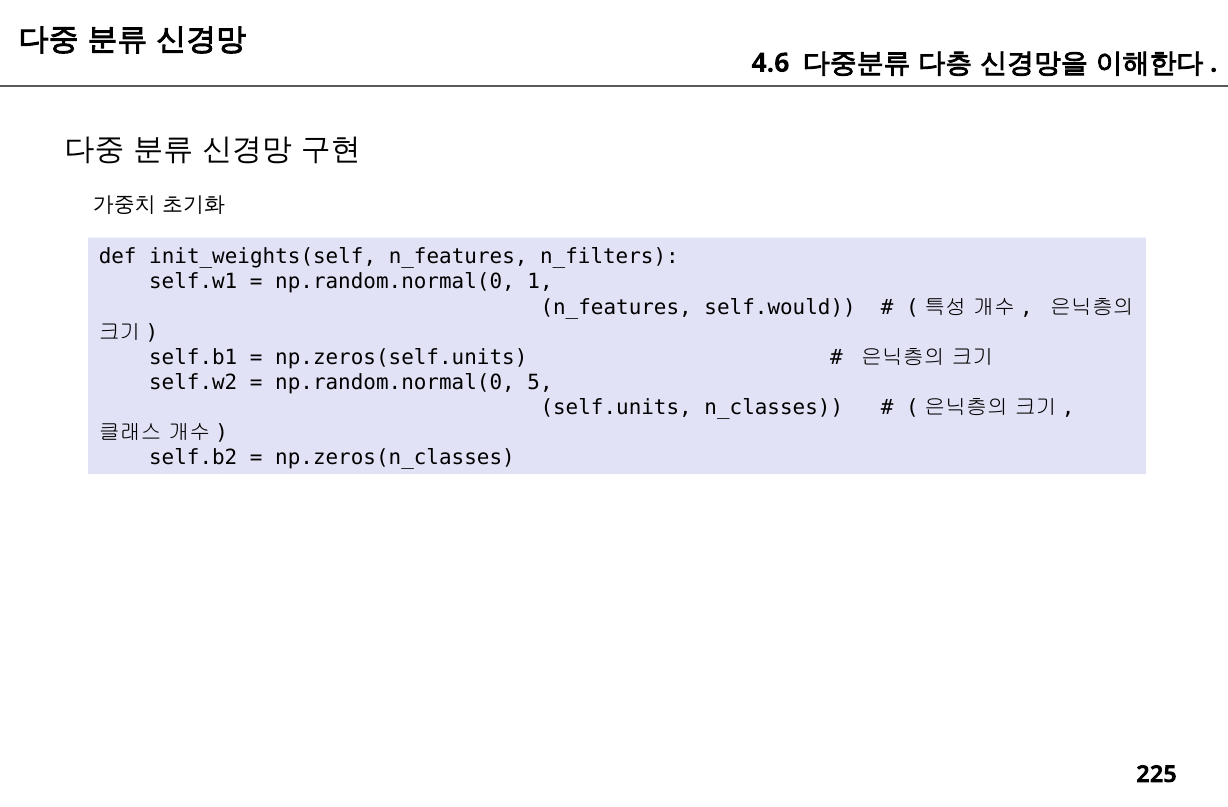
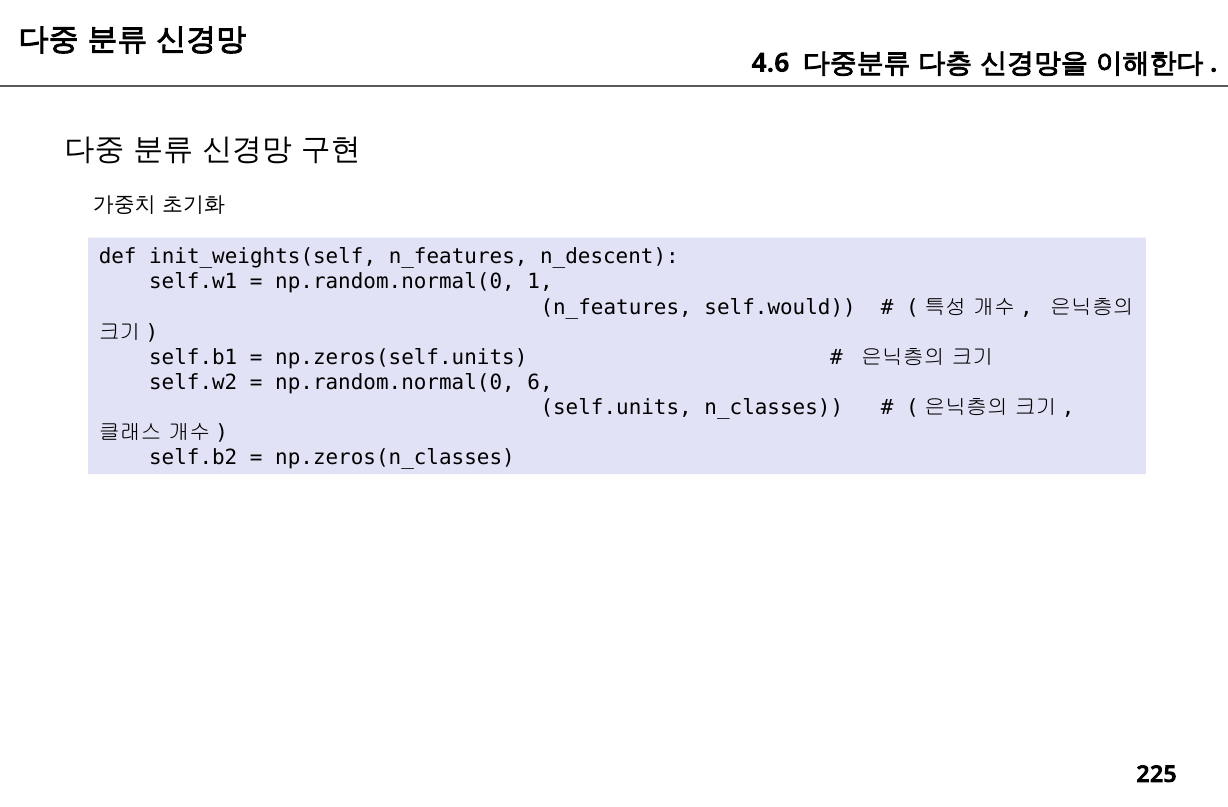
n_filters: n_filters -> n_descent
5: 5 -> 6
